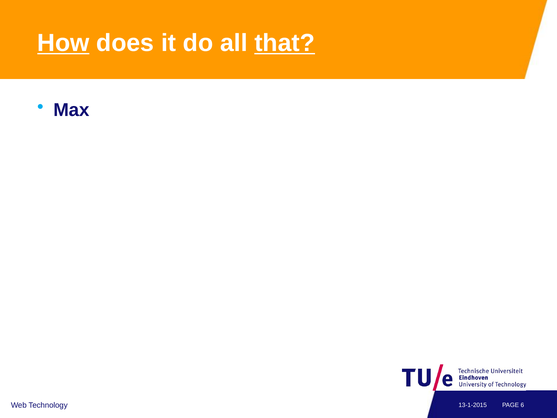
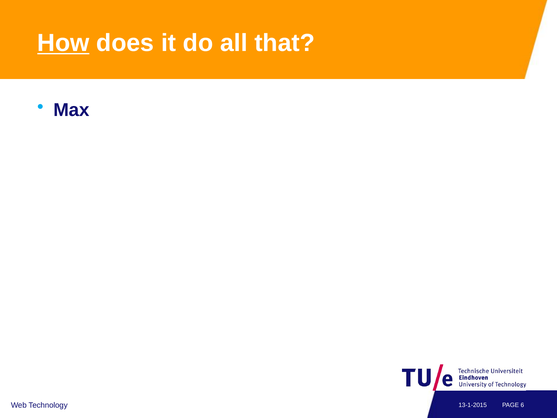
that underline: present -> none
